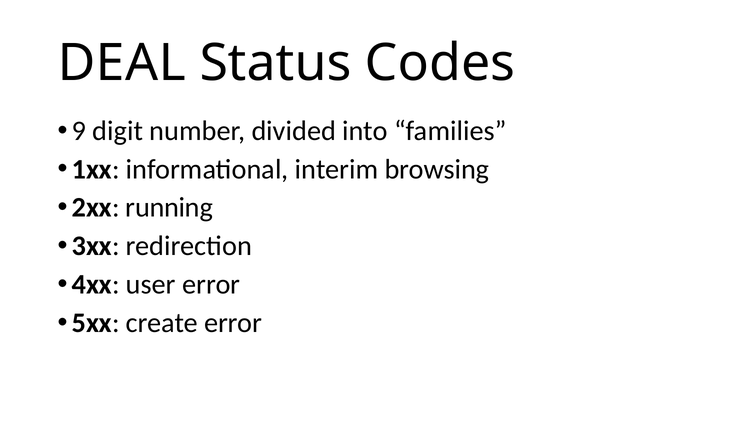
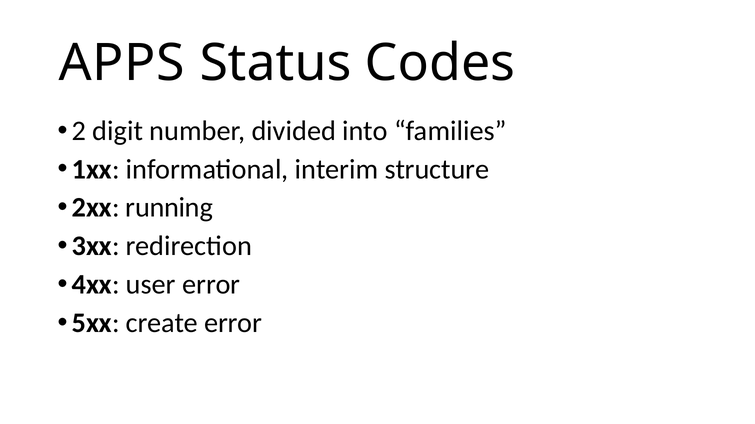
DEAL: DEAL -> APPS
9: 9 -> 2
browsing: browsing -> structure
